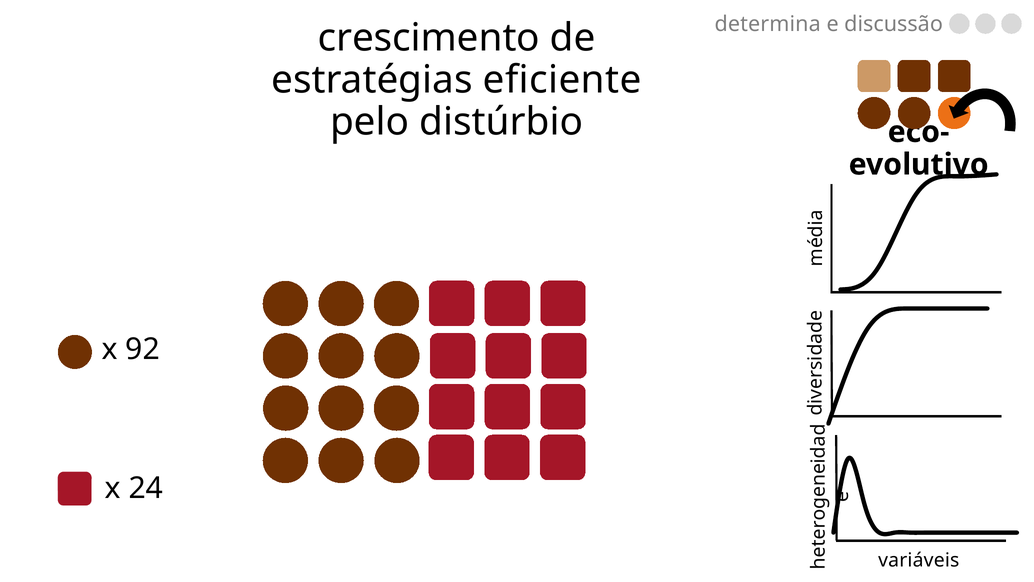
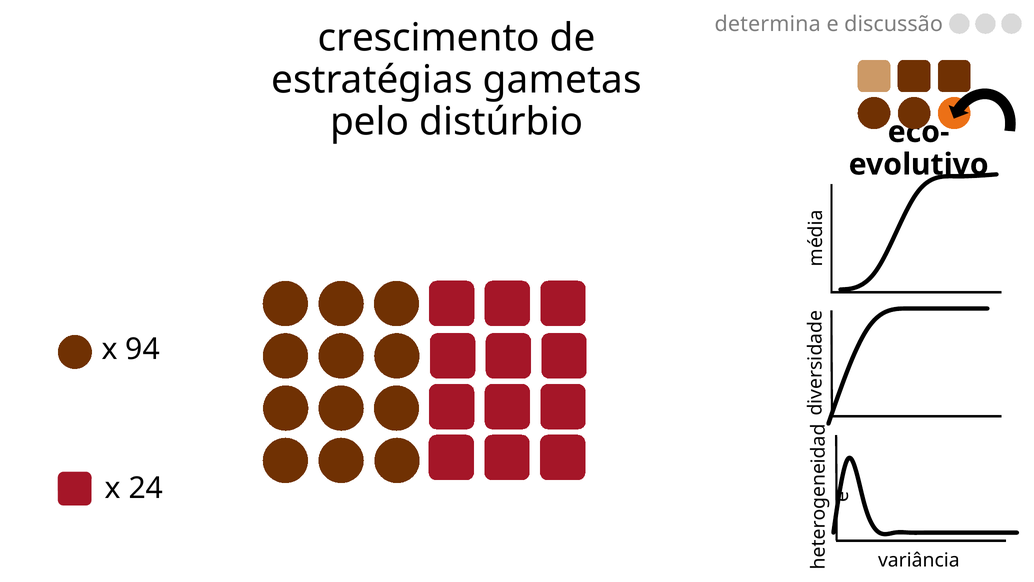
eficiente: eficiente -> gametas
92: 92 -> 94
variáveis: variáveis -> variância
